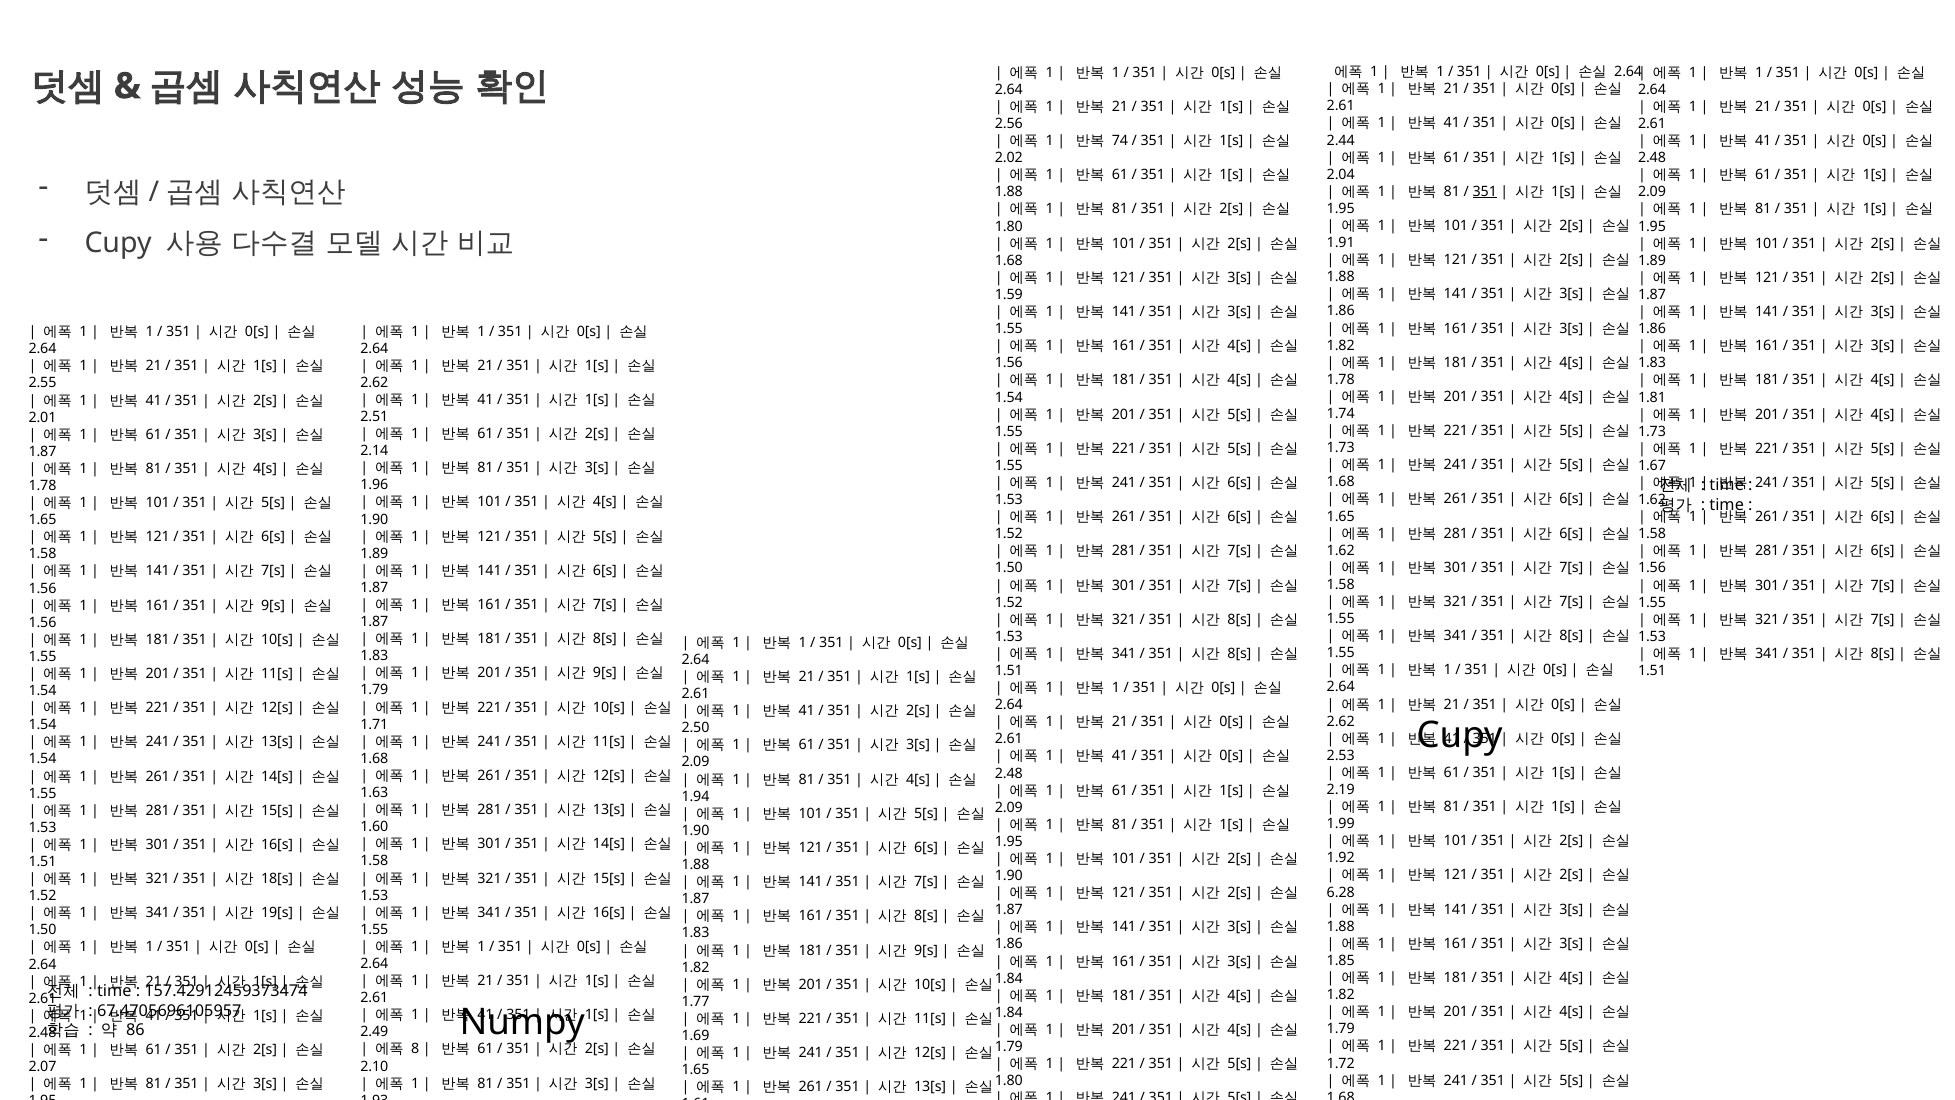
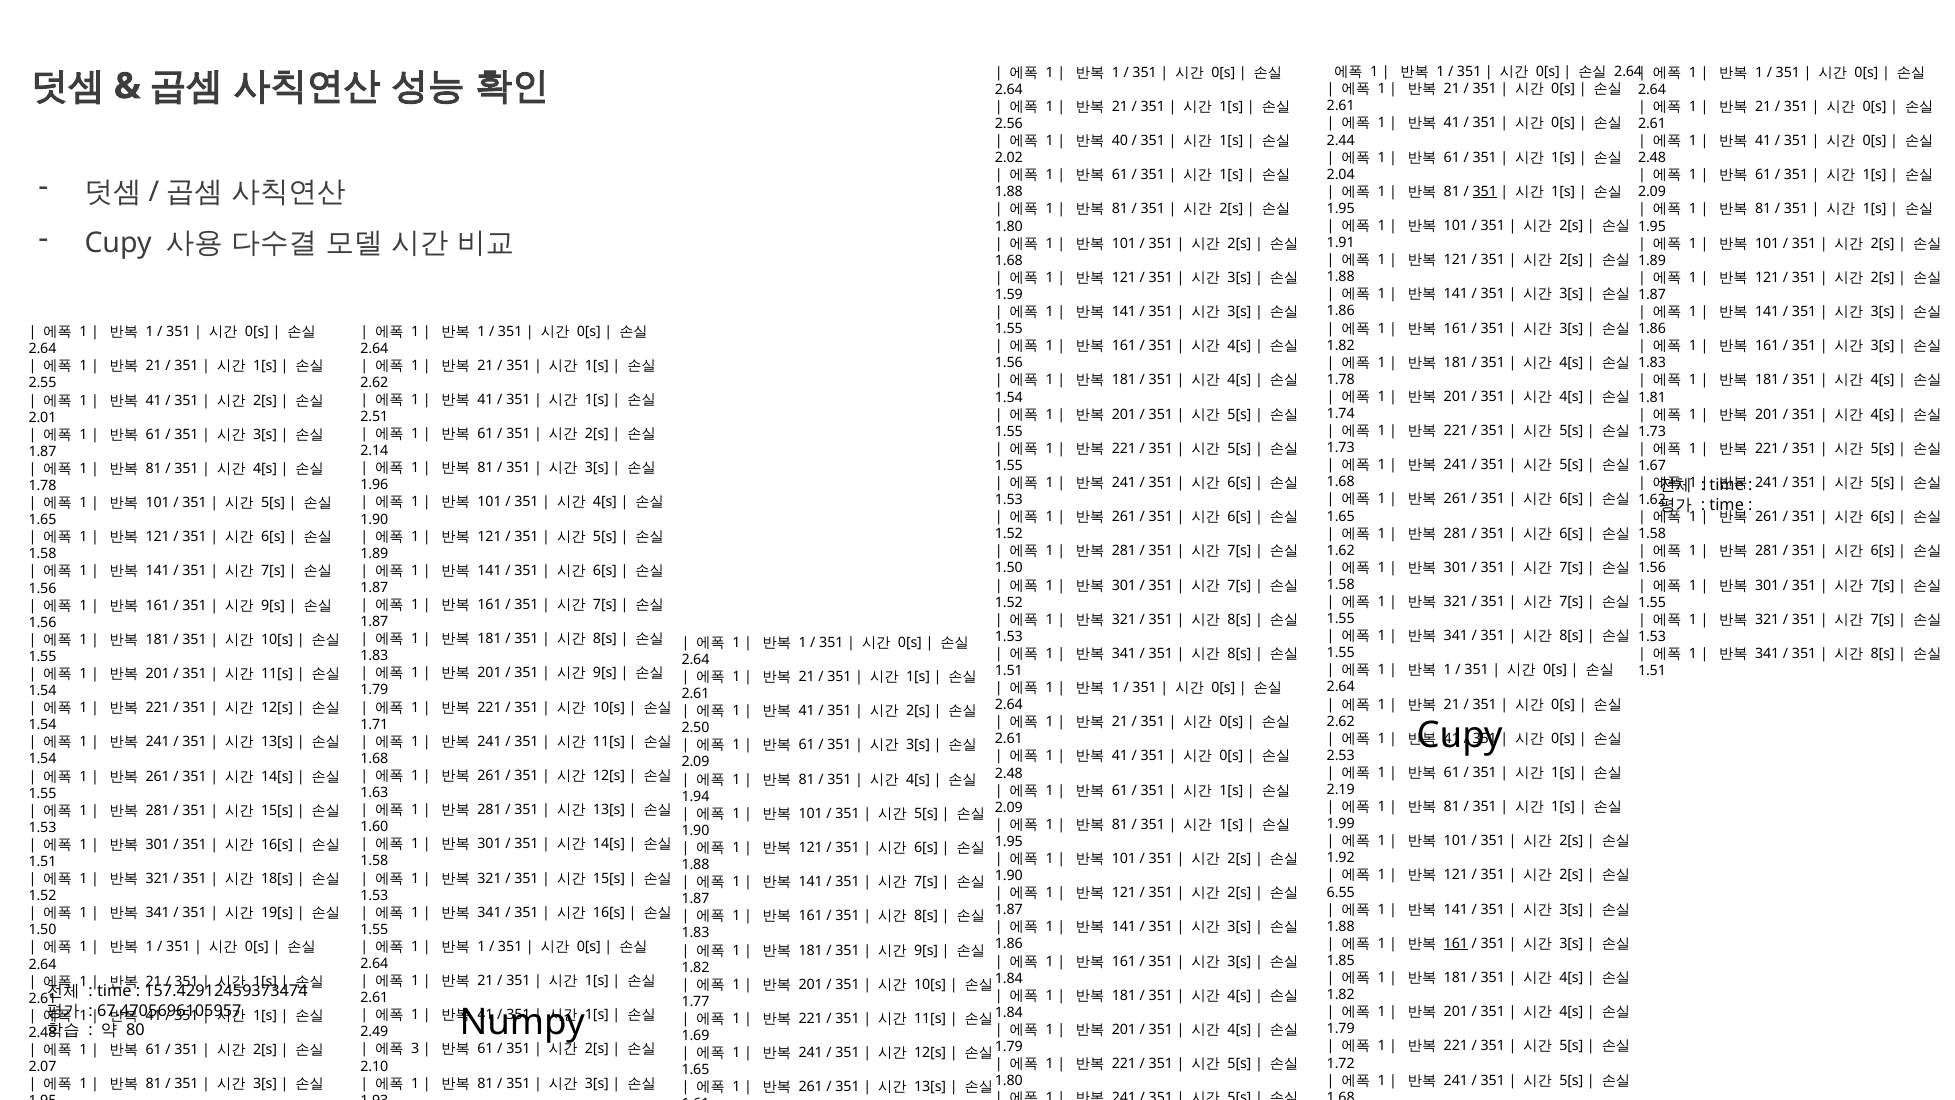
74: 74 -> 40
6.28: 6.28 -> 6.55
161 at (1456, 943) underline: none -> present
86: 86 -> 80
8: 8 -> 3
